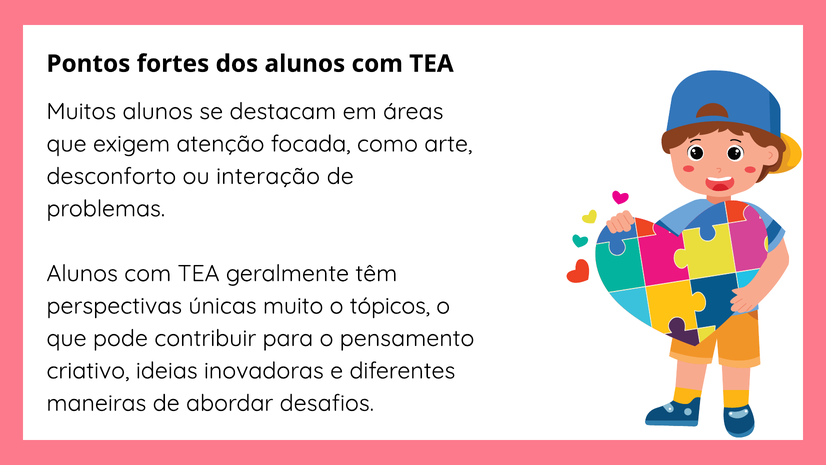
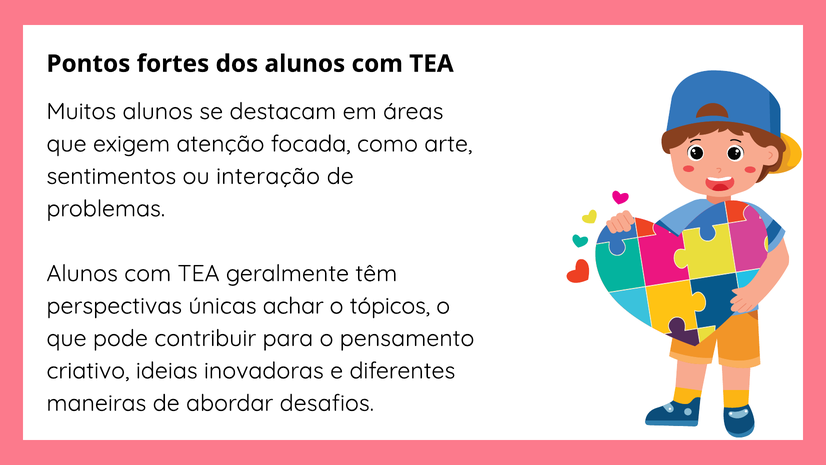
desconforto: desconforto -> sentimentos
muito: muito -> achar
